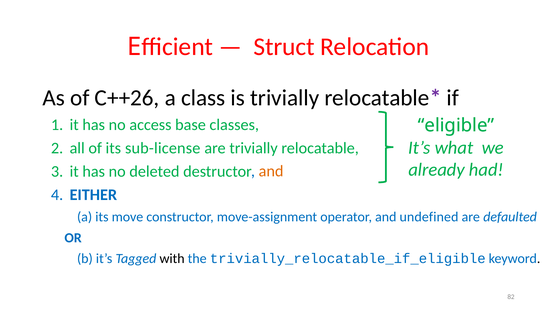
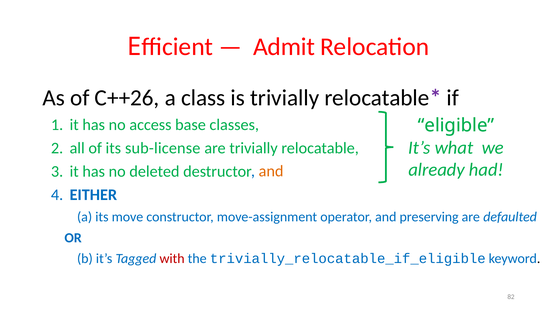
Struct: Struct -> Admit
undefined: undefined -> preserving
with colour: black -> red
